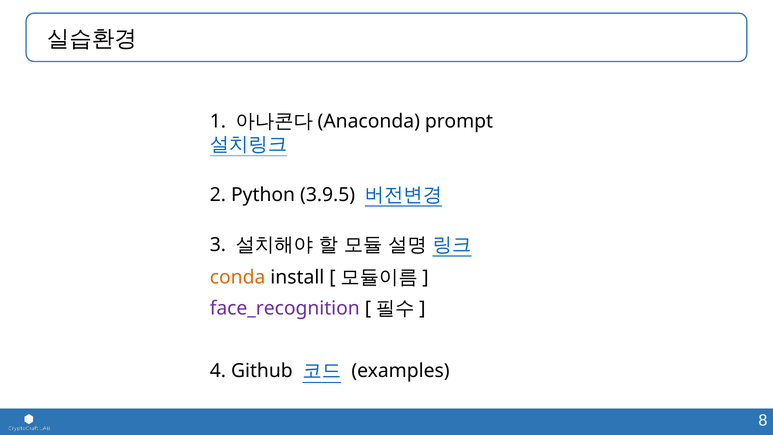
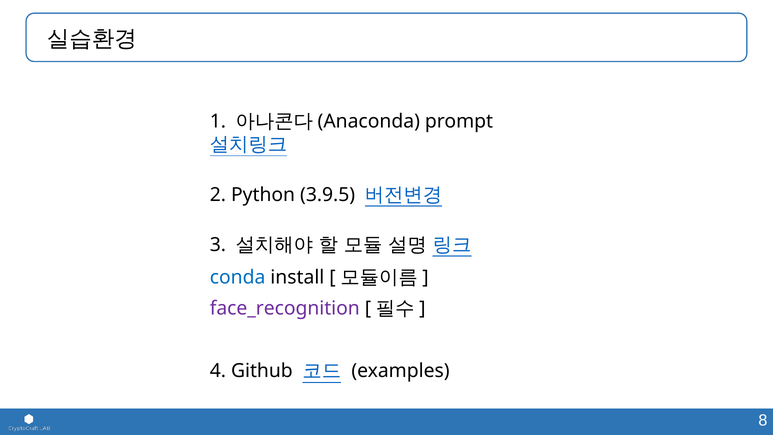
conda colour: orange -> blue
